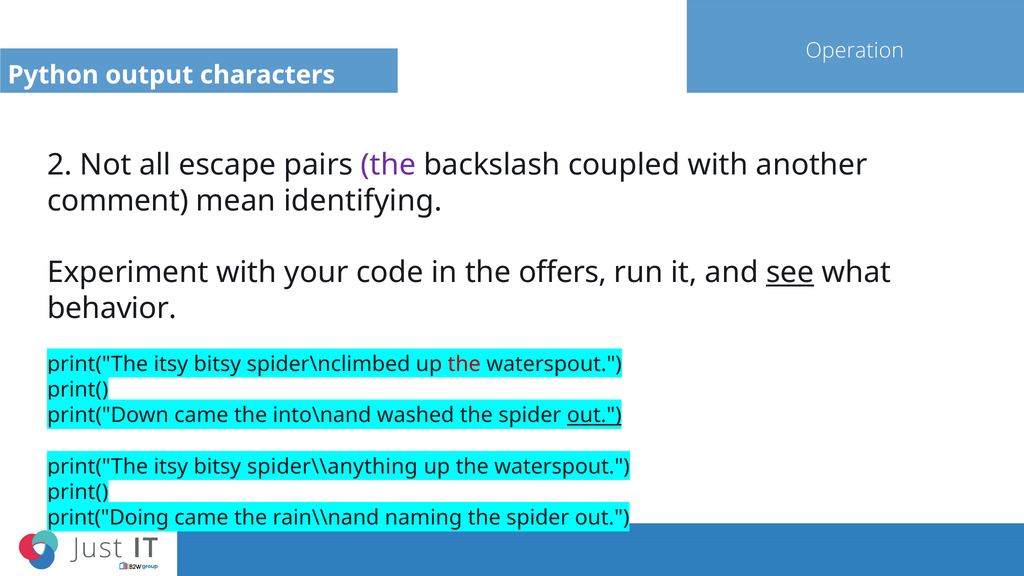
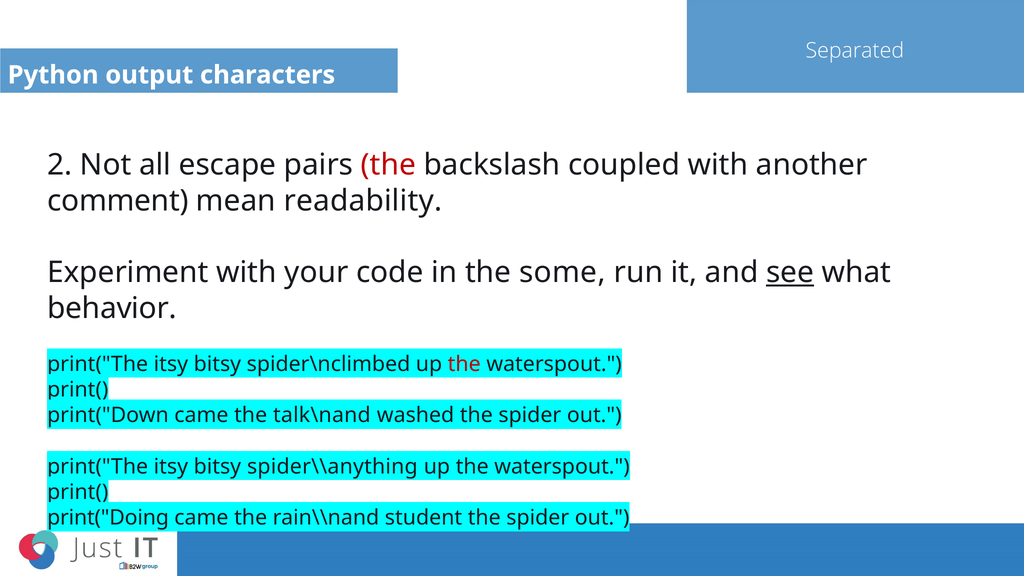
Operation: Operation -> Separated
the at (388, 165) colour: purple -> red
identifying: identifying -> readability
offers: offers -> some
into\nand: into\nand -> talk\nand
out at (594, 415) underline: present -> none
naming: naming -> student
